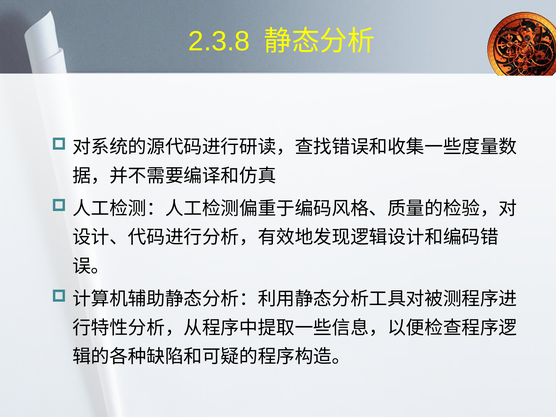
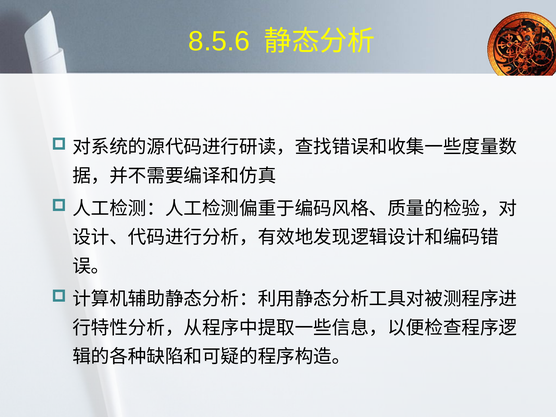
2.3.8: 2.3.8 -> 8.5.6
